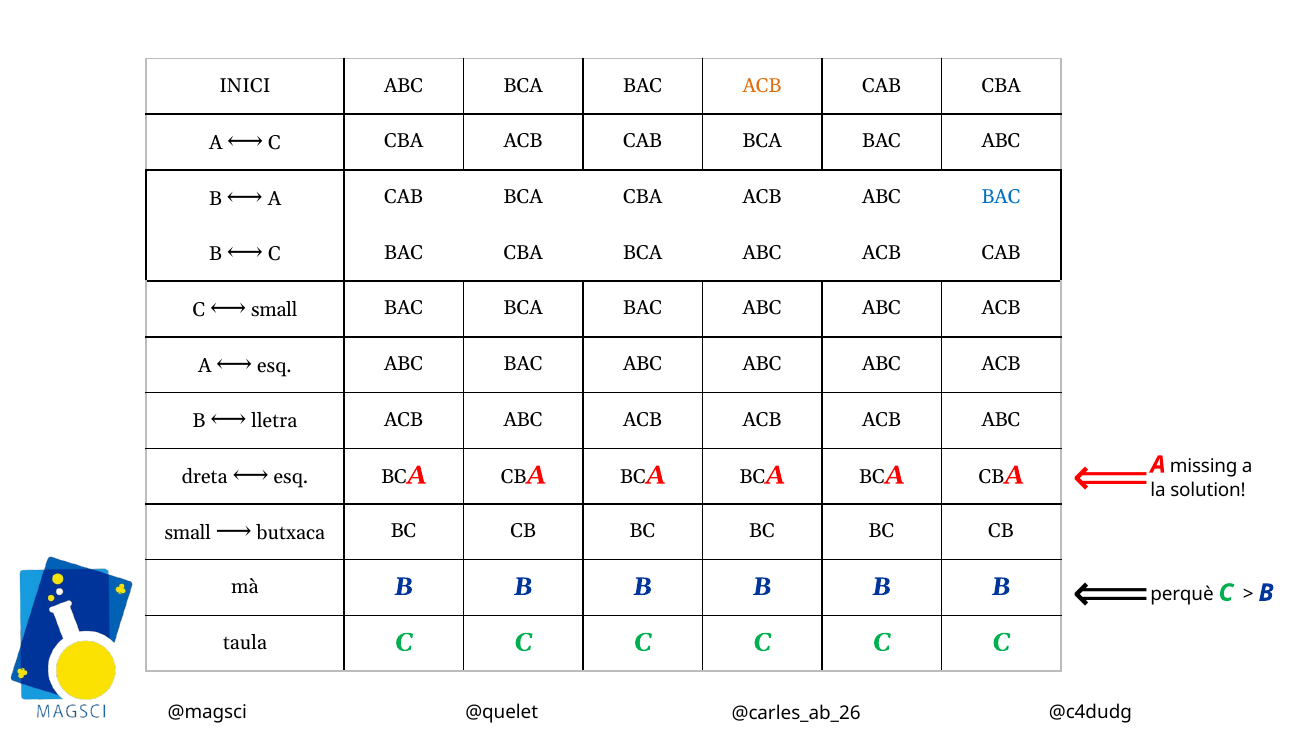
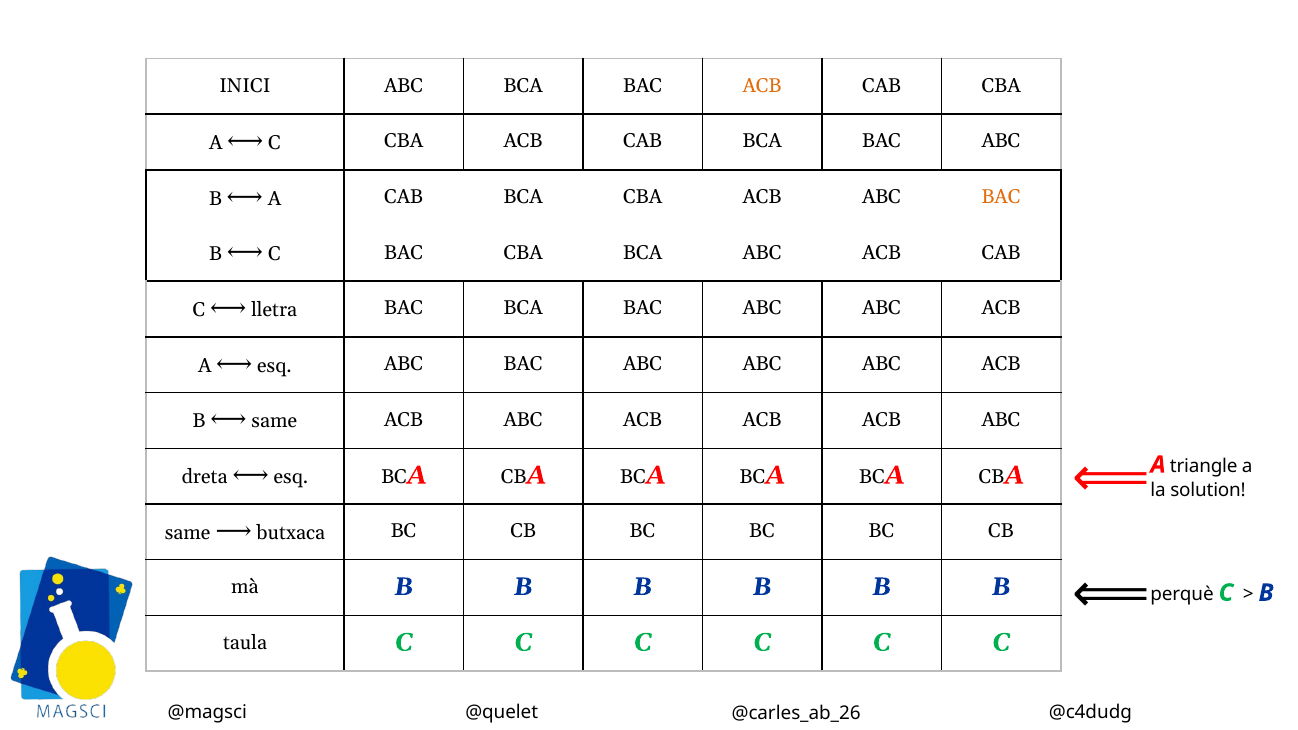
BAC at (1001, 197) colour: blue -> orange
small at (274, 310): small -> lletra
lletra at (274, 421): lletra -> same
missing: missing -> triangle
small at (188, 533): small -> same
